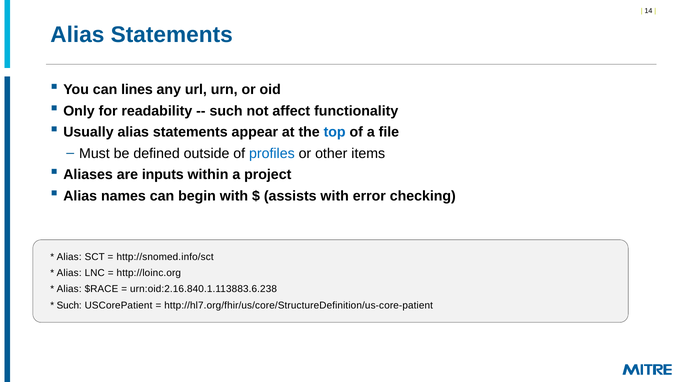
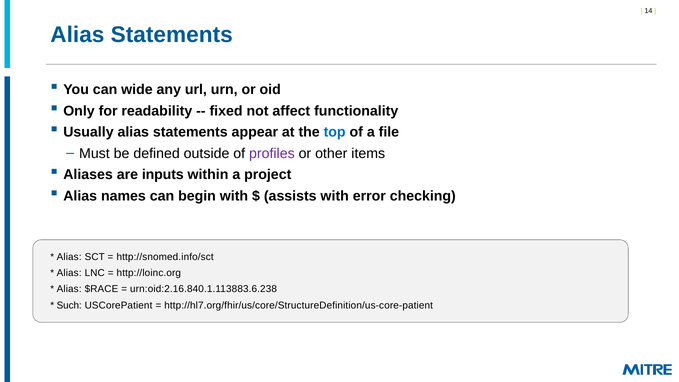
lines: lines -> wide
such at (226, 111): such -> fixed
profiles colour: blue -> purple
